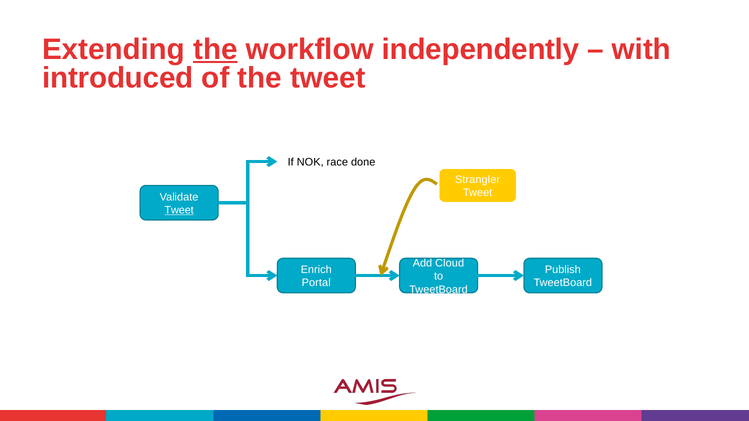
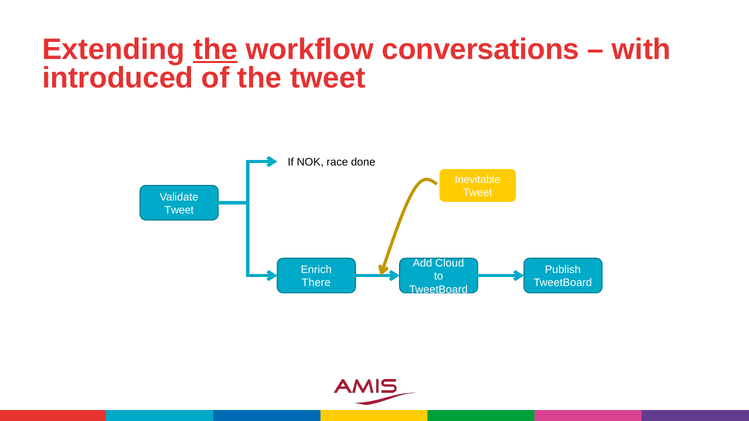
independently: independently -> conversations
Strangler: Strangler -> Inevitable
Tweet at (179, 210) underline: present -> none
Portal: Portal -> There
